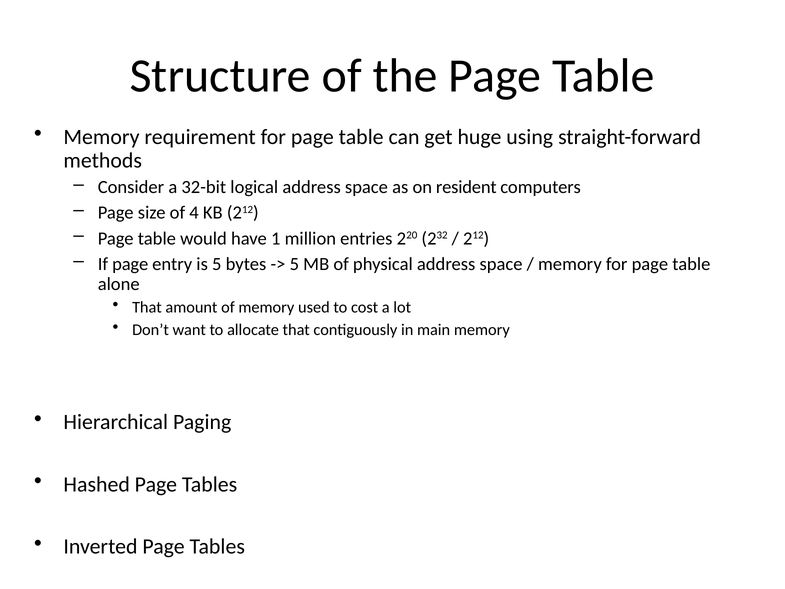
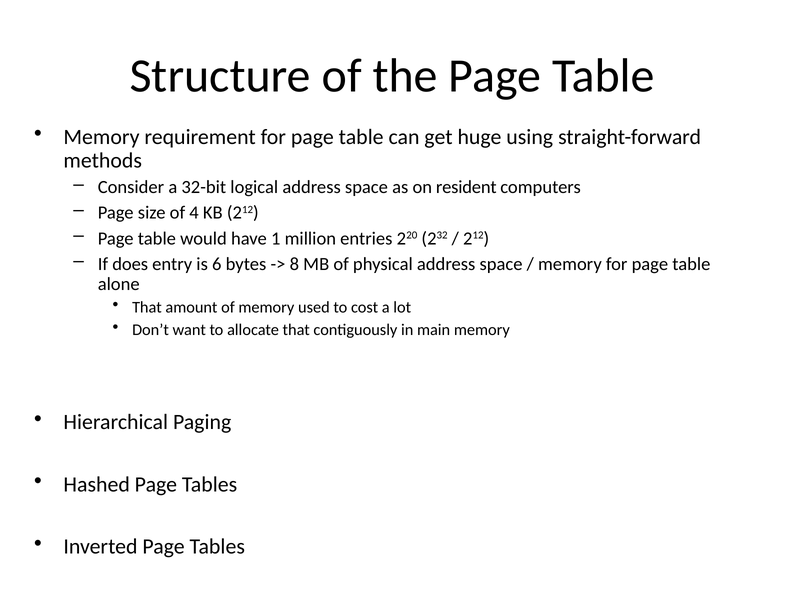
If page: page -> does
is 5: 5 -> 6
5 at (294, 264): 5 -> 8
